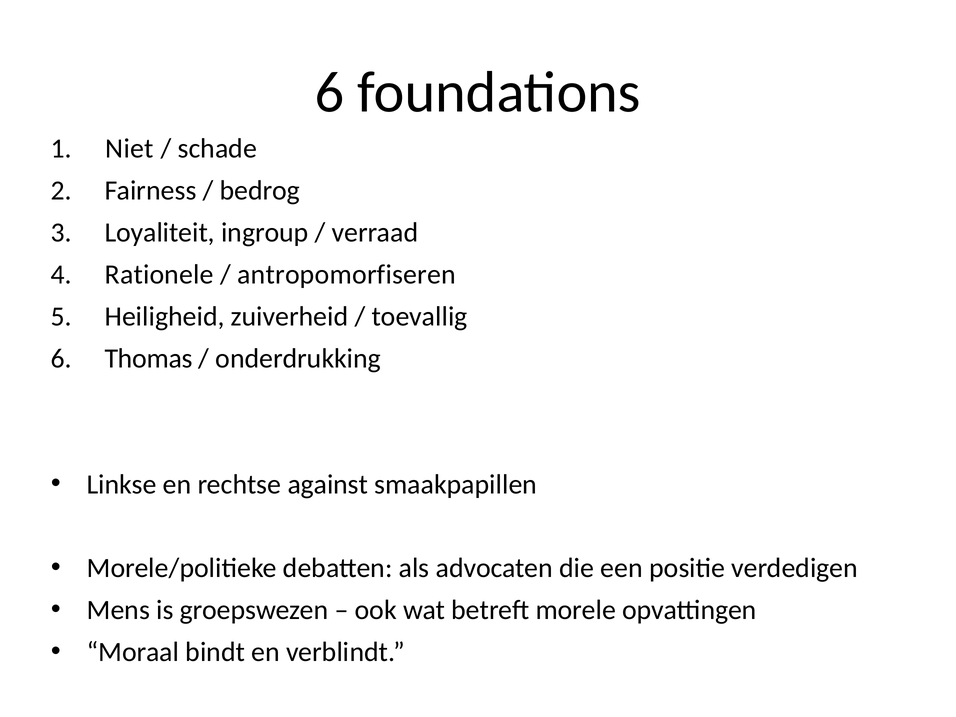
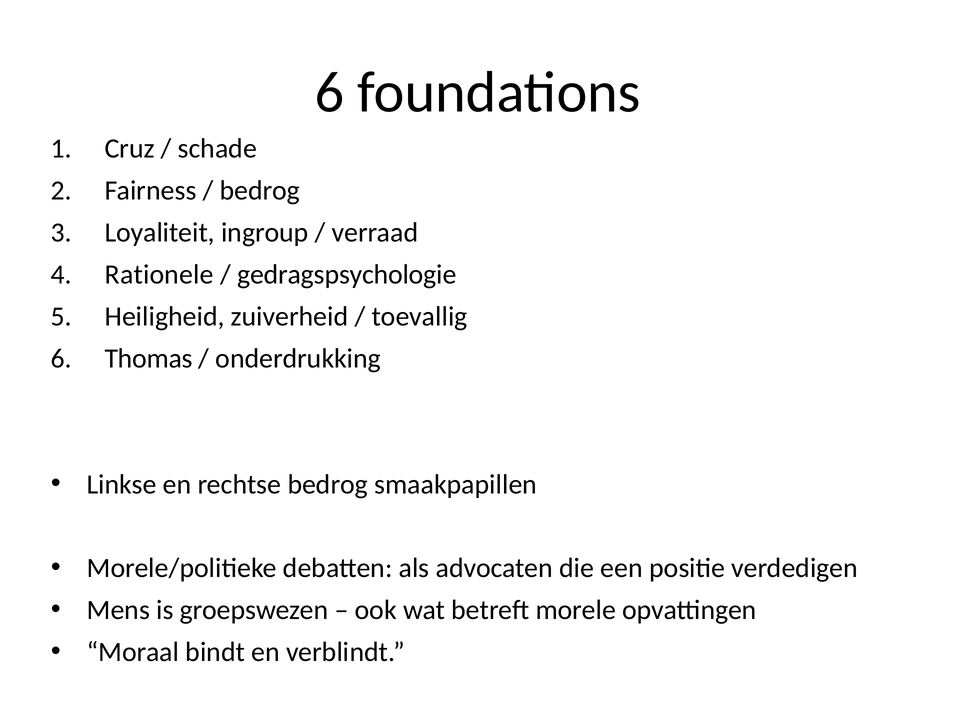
Niet: Niet -> Cruz
antropomorfiseren: antropomorfiseren -> gedragspsychologie
rechtse against: against -> bedrog
